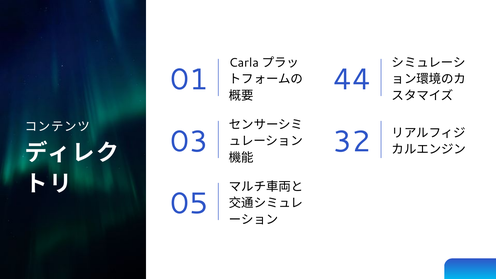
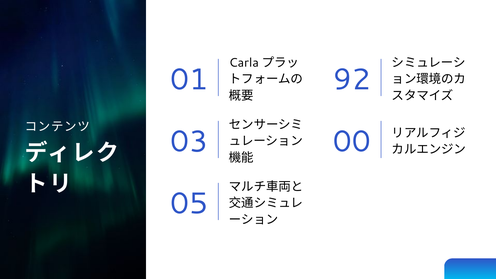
44: 44 -> 92
32: 32 -> 00
